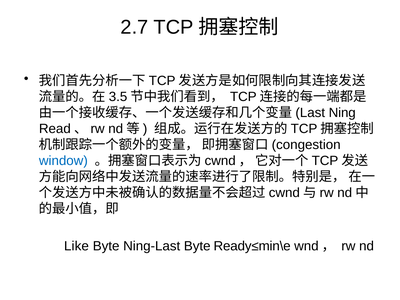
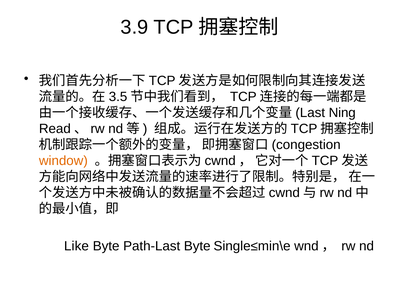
2.7: 2.7 -> 3.9
window colour: blue -> orange
Ning-Last: Ning-Last -> Path-Last
Ready≤min\e: Ready≤min\e -> Single≤min\e
